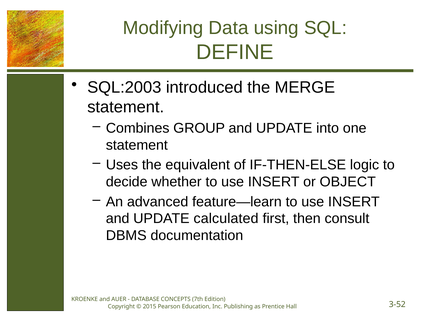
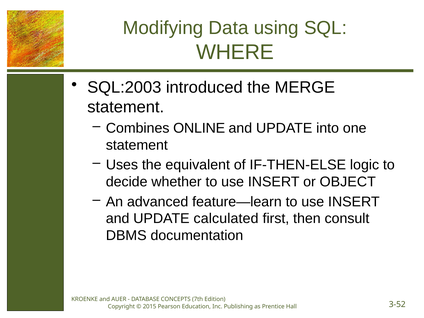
DEFINE: DEFINE -> WHERE
GROUP: GROUP -> ONLINE
